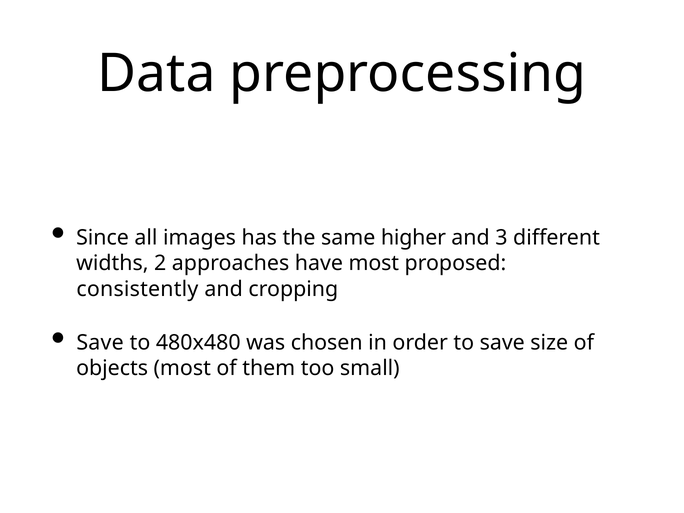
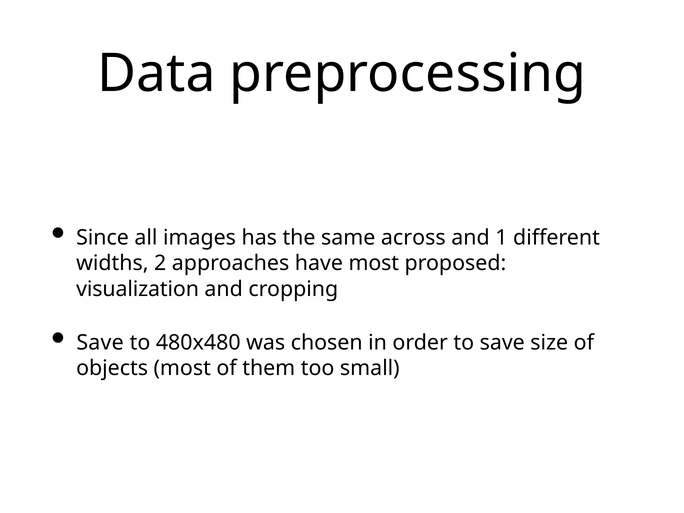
higher: higher -> across
3: 3 -> 1
consistently: consistently -> visualization
